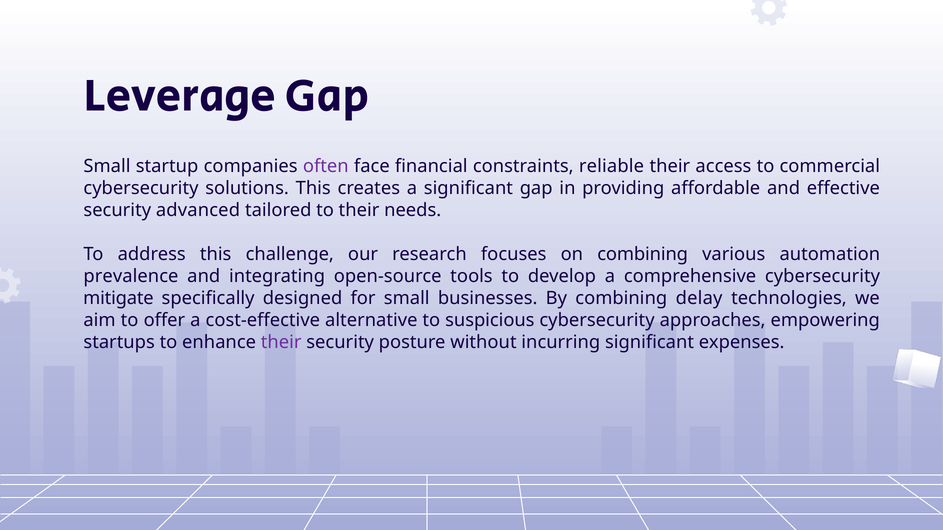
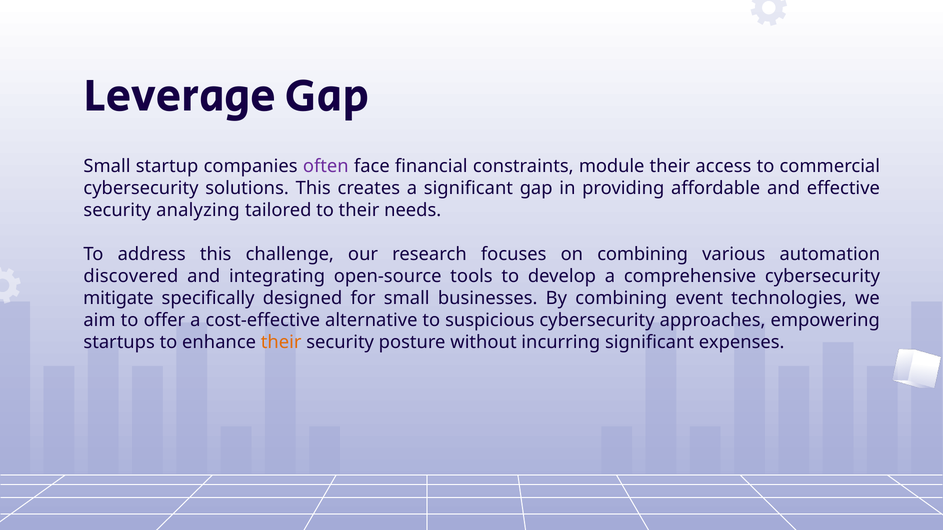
reliable: reliable -> module
advanced: advanced -> analyzing
prevalence: prevalence -> discovered
delay: delay -> event
their at (281, 342) colour: purple -> orange
